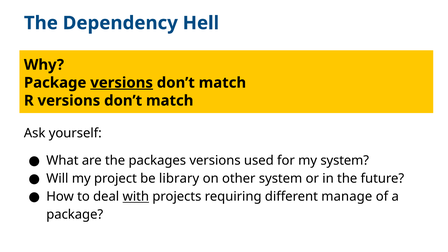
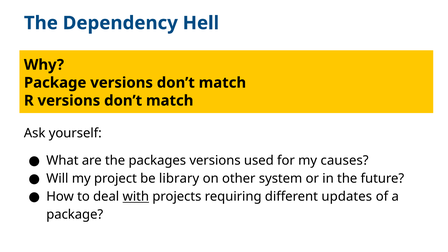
versions at (122, 83) underline: present -> none
my system: system -> causes
manage: manage -> updates
